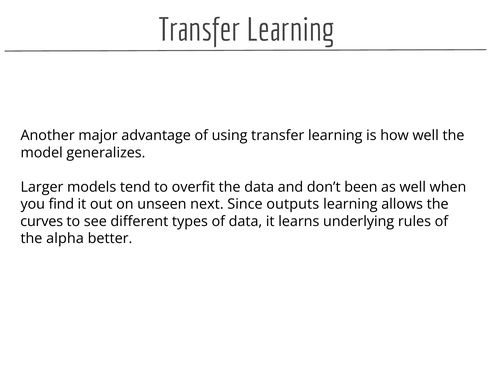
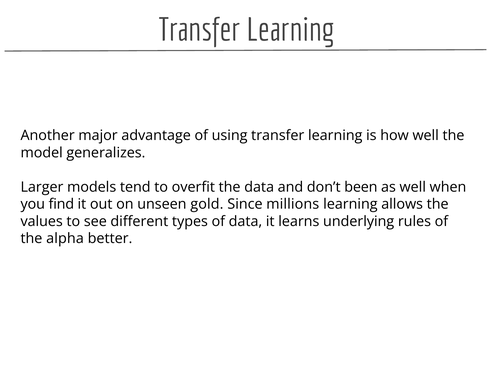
next: next -> gold
outputs: outputs -> millions
curves: curves -> values
